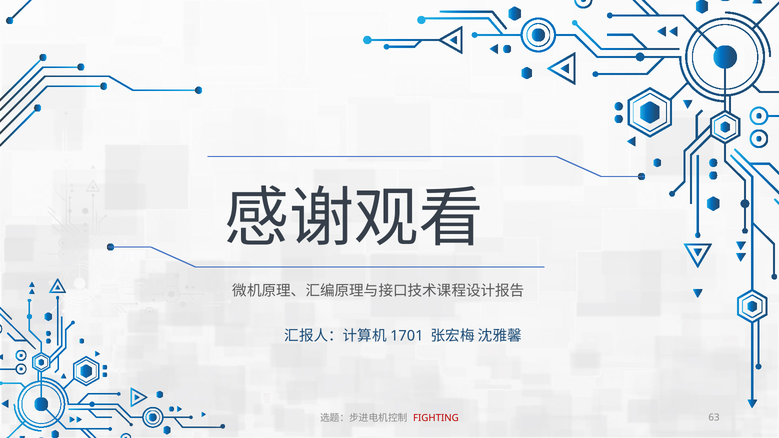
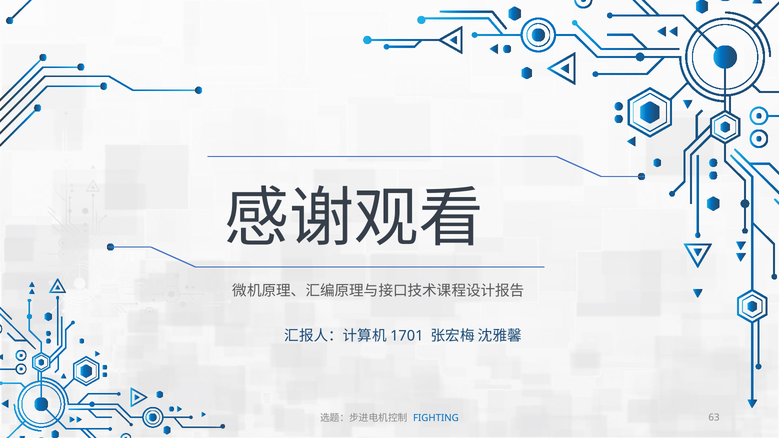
FIGHTING colour: red -> blue
